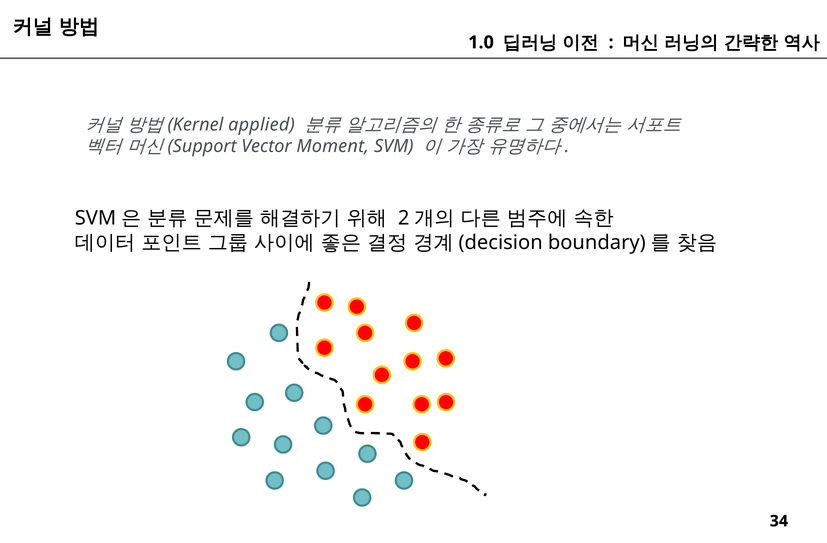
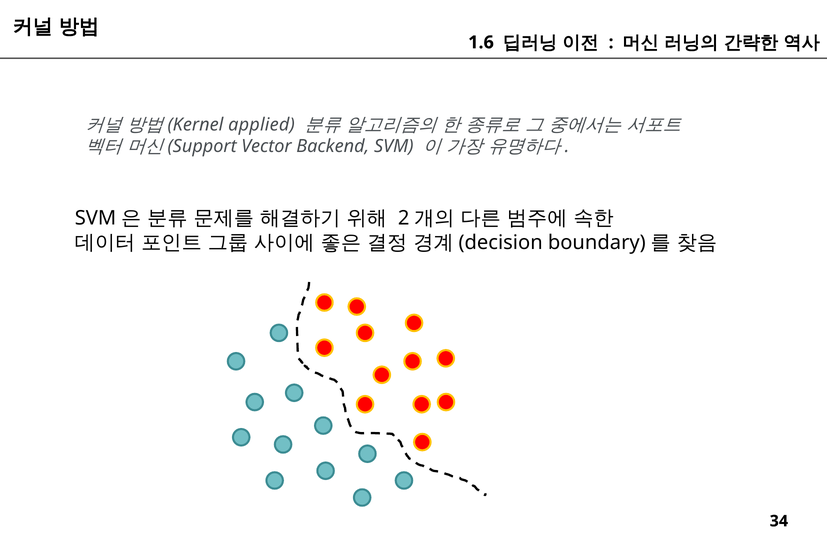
1.0: 1.0 -> 1.6
Moment: Moment -> Backend
